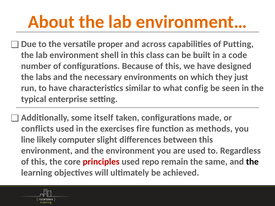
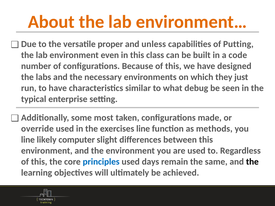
across: across -> unless
shell: shell -> even
config: config -> debug
itself: itself -> most
conflicts: conflicts -> override
exercises fire: fire -> line
principles colour: red -> blue
repo: repo -> days
